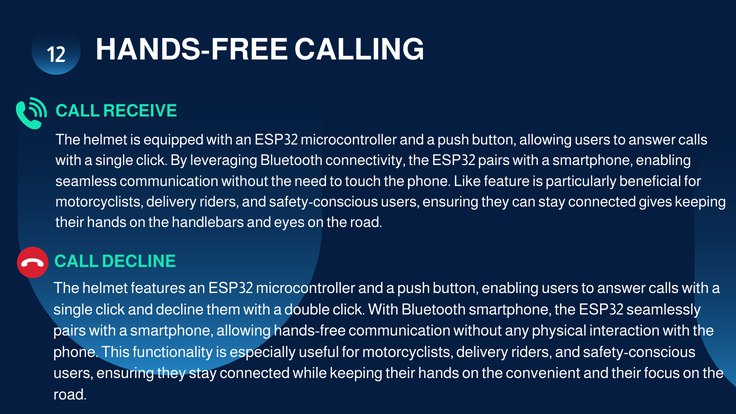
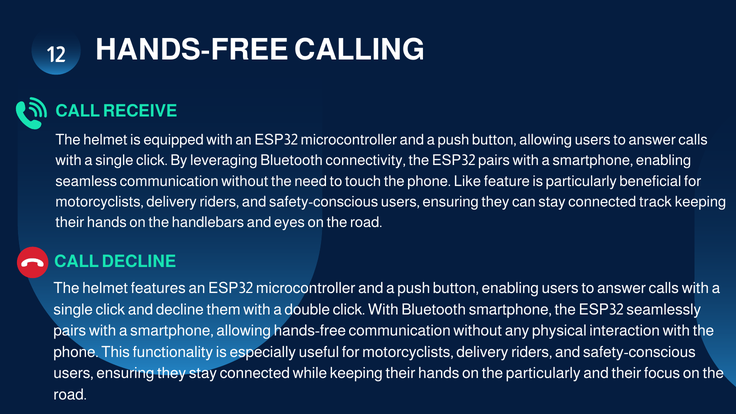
gives: gives -> track
the convenient: convenient -> particularly
